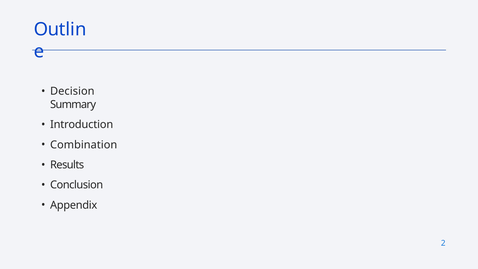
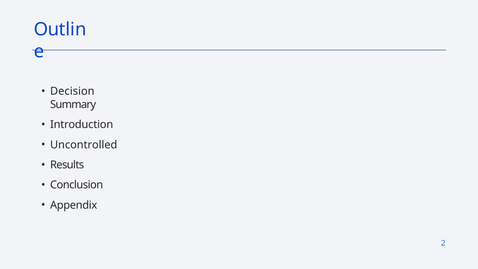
Combination: Combination -> Uncontrolled
